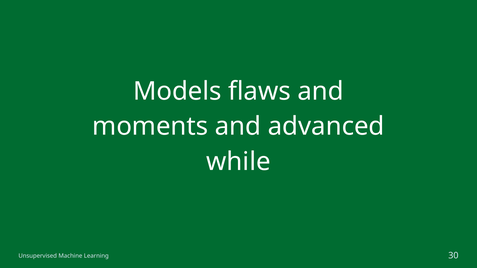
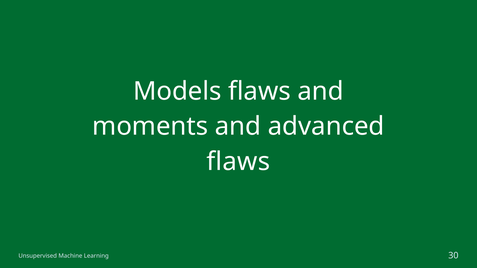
while at (238, 162): while -> flaws
